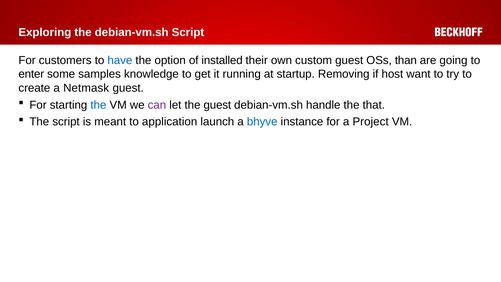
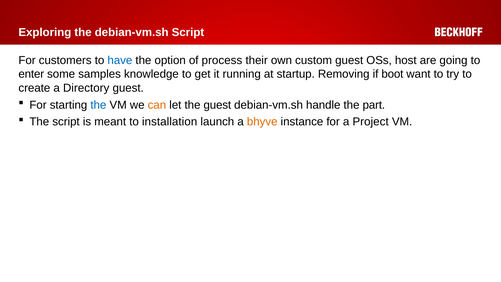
installed: installed -> process
than: than -> host
host: host -> boot
Netmask: Netmask -> Directory
can colour: purple -> orange
that: that -> part
application: application -> installation
bhyve colour: blue -> orange
